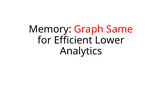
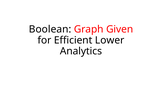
Memory: Memory -> Boolean
Same: Same -> Given
